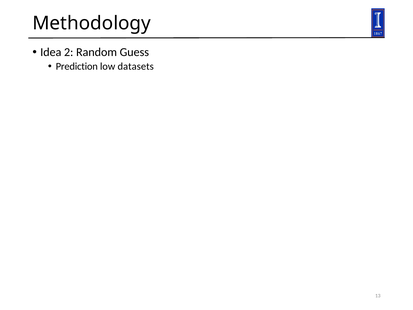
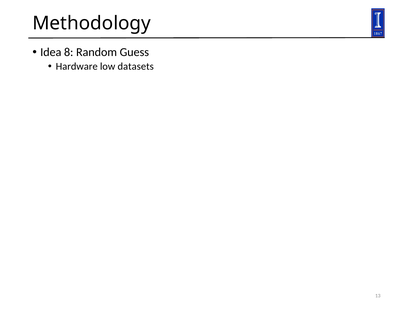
2: 2 -> 8
Prediction: Prediction -> Hardware
